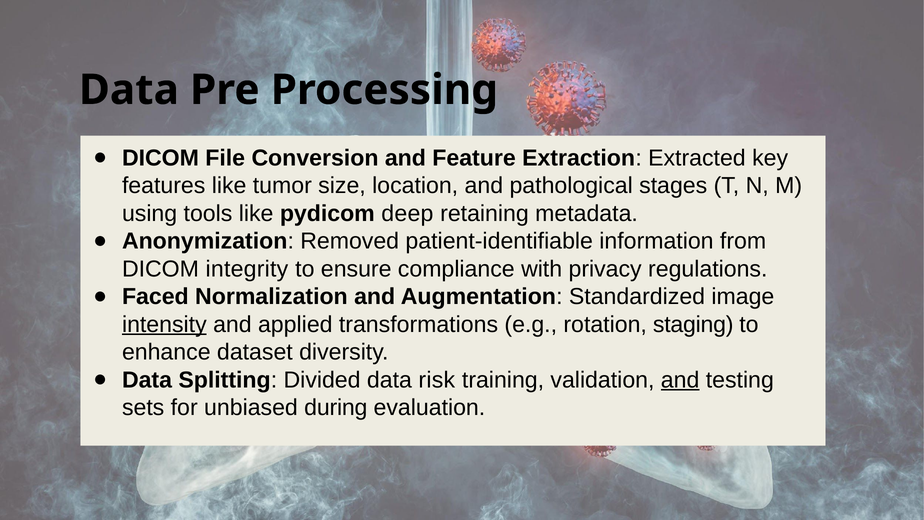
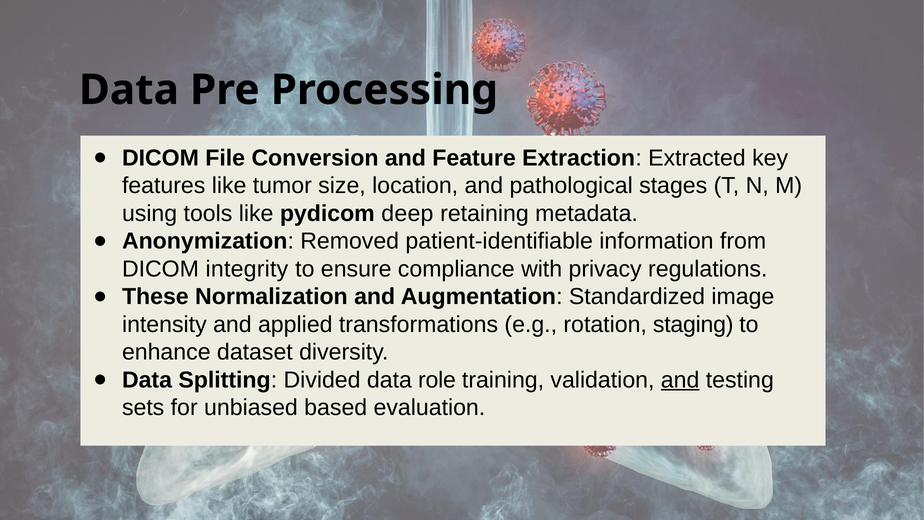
Faced: Faced -> These
intensity underline: present -> none
risk: risk -> role
during: during -> based
